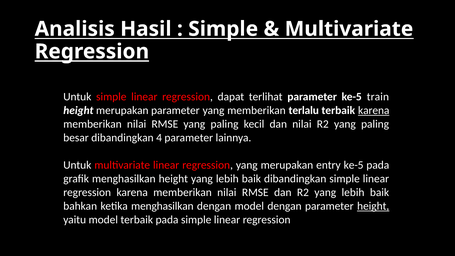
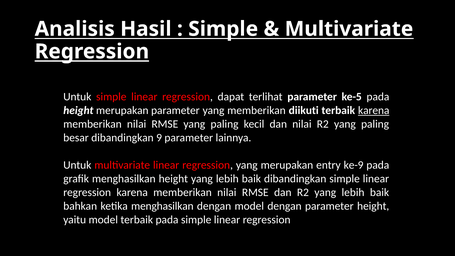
ke-5 train: train -> pada
terlalu: terlalu -> diikuti
4: 4 -> 9
entry ke-5: ke-5 -> ke-9
height at (373, 206) underline: present -> none
